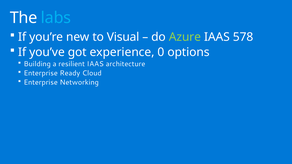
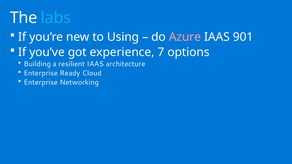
Visual: Visual -> Using
Azure colour: light green -> pink
578: 578 -> 901
0: 0 -> 7
